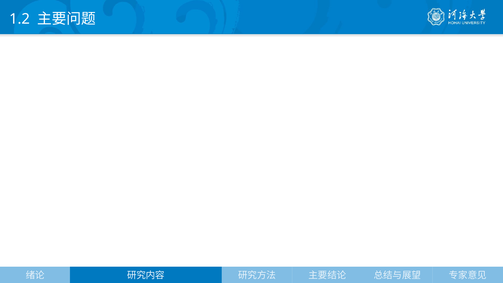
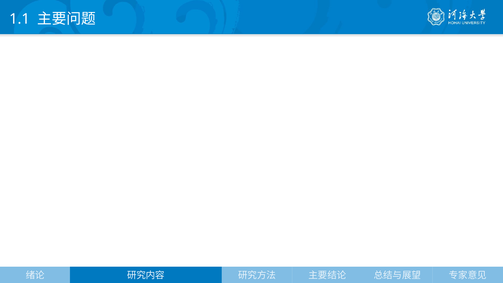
1.2: 1.2 -> 1.1
